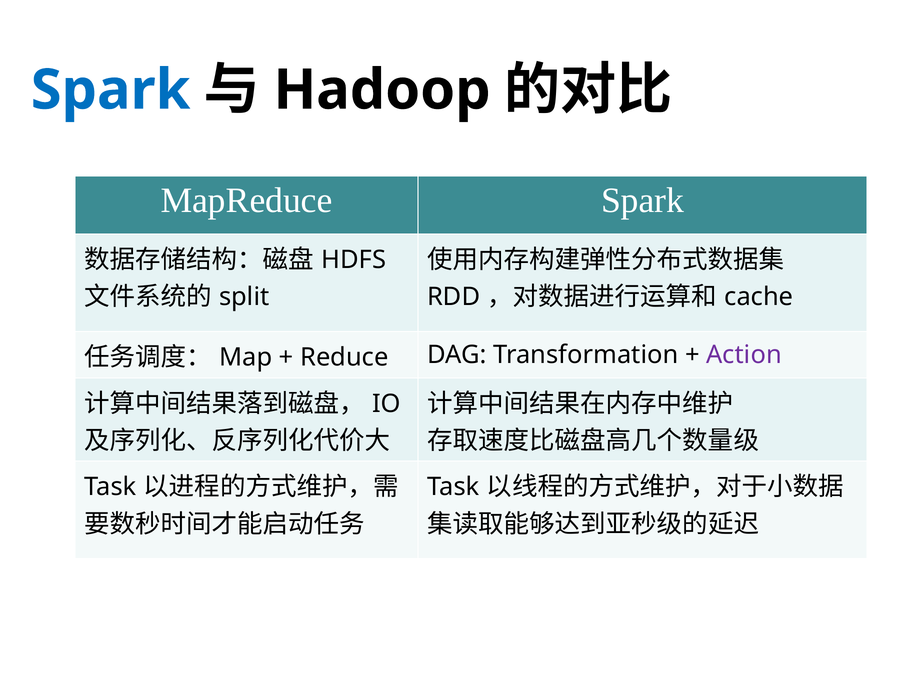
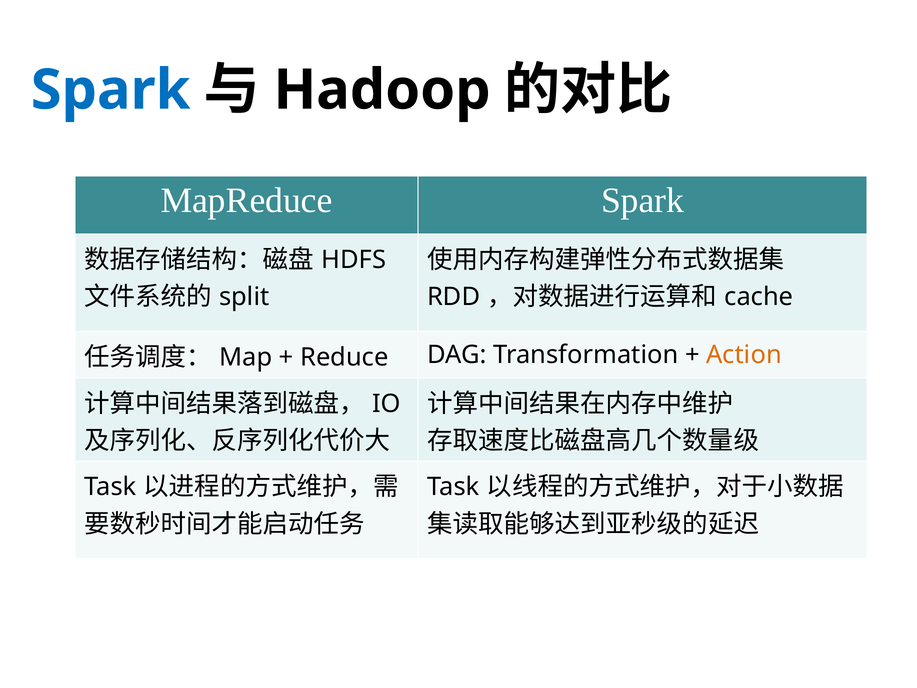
Action colour: purple -> orange
